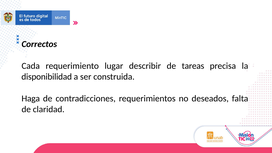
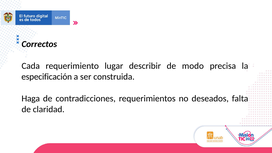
tareas: tareas -> modo
disponibilidad: disponibilidad -> especificación
